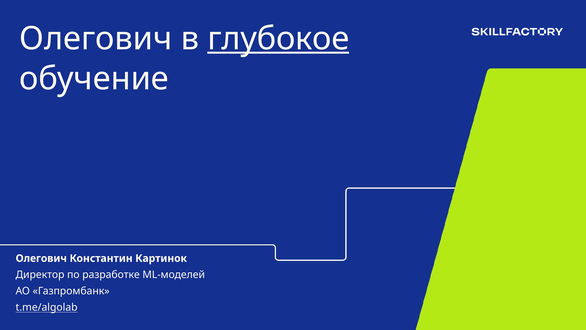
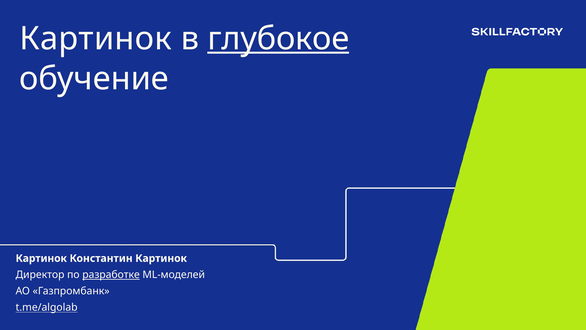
Олегович at (96, 39): Олегович -> Картинок
Олегович at (41, 258): Олегович -> Картинок
разработке underline: none -> present
